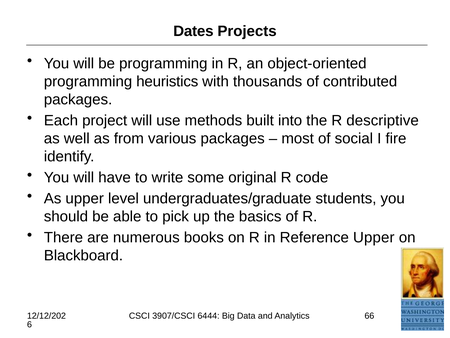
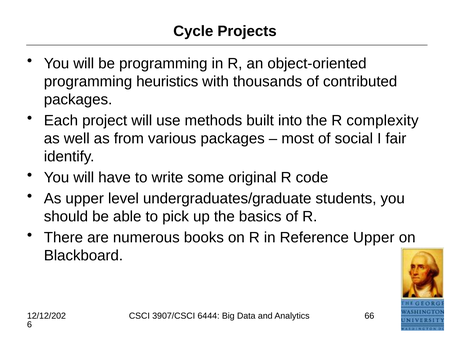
Dates: Dates -> Cycle
descriptive: descriptive -> complexity
fire: fire -> fair
